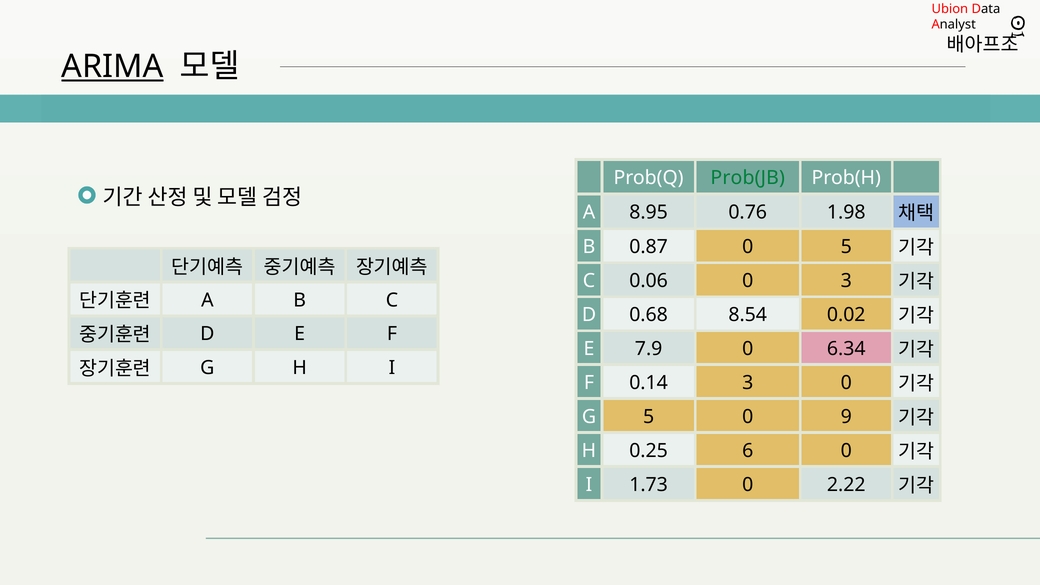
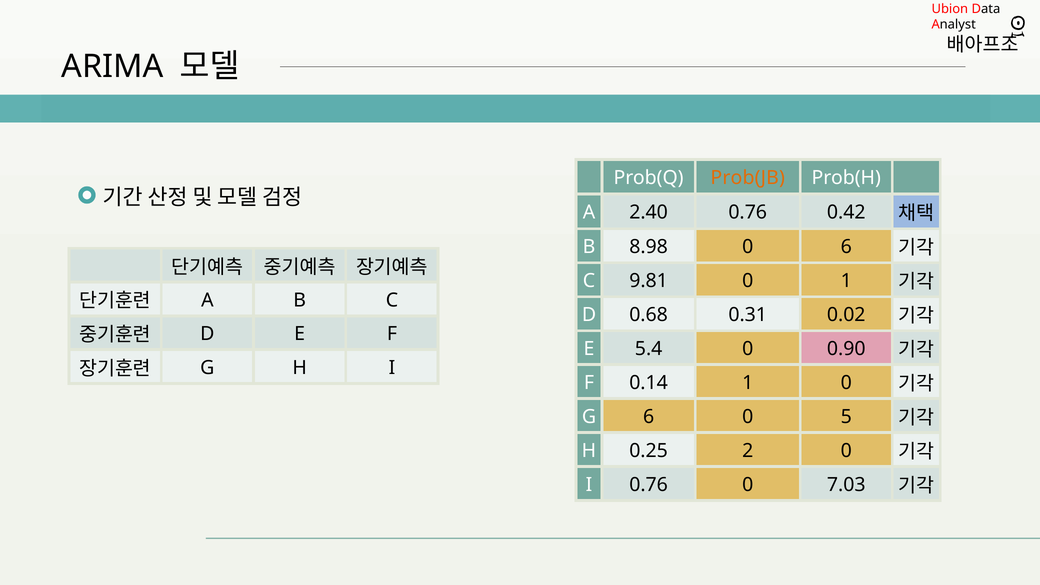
ARIMA underline: present -> none
Prob(JB colour: green -> orange
8.95: 8.95 -> 2.40
1.98: 1.98 -> 0.42
0.87: 0.87 -> 8.98
0 5: 5 -> 6
0.06: 0.06 -> 9.81
0 3: 3 -> 1
8.54: 8.54 -> 0.31
7.9: 7.9 -> 5.4
6.34: 6.34 -> 0.90
0.14 3: 3 -> 1
G 5: 5 -> 6
9: 9 -> 5
6: 6 -> 2
I 1.73: 1.73 -> 0.76
2.22: 2.22 -> 7.03
